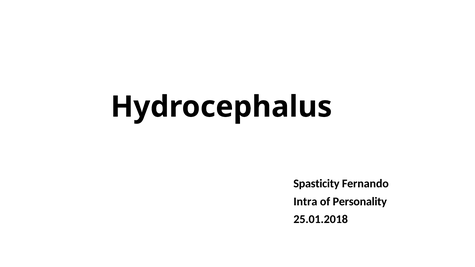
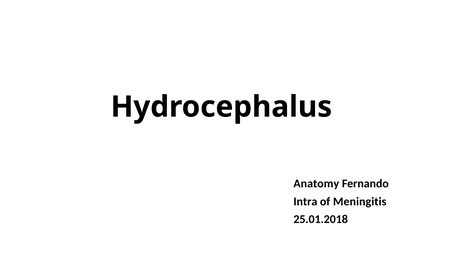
Spasticity: Spasticity -> Anatomy
Personality: Personality -> Meningitis
